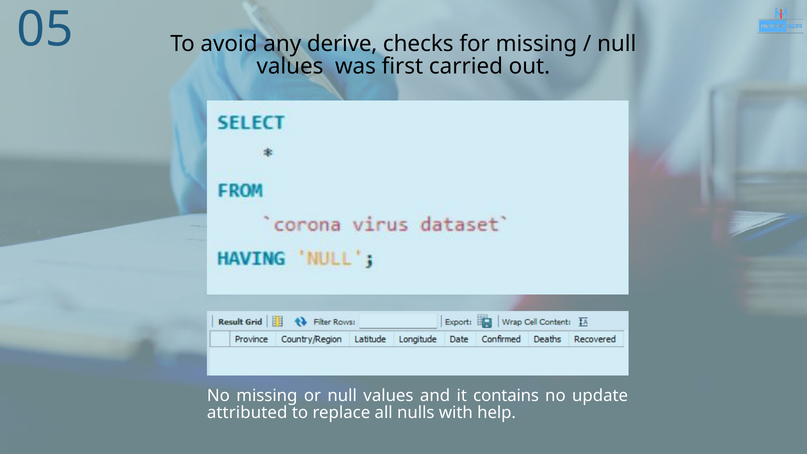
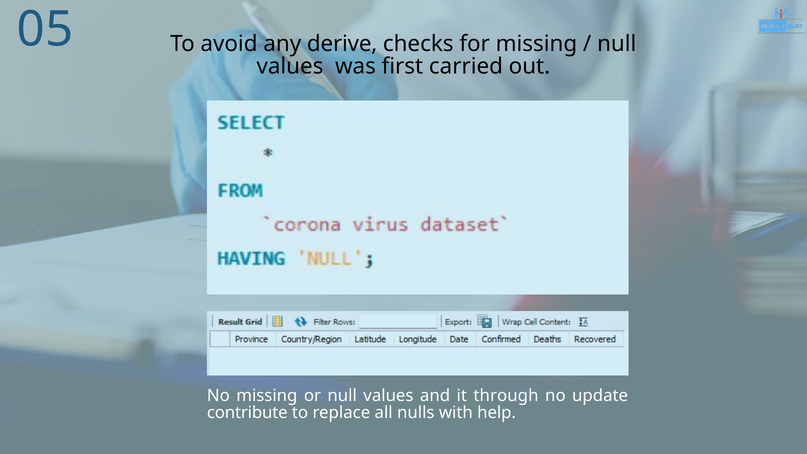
contains: contains -> through
attributed: attributed -> contribute
